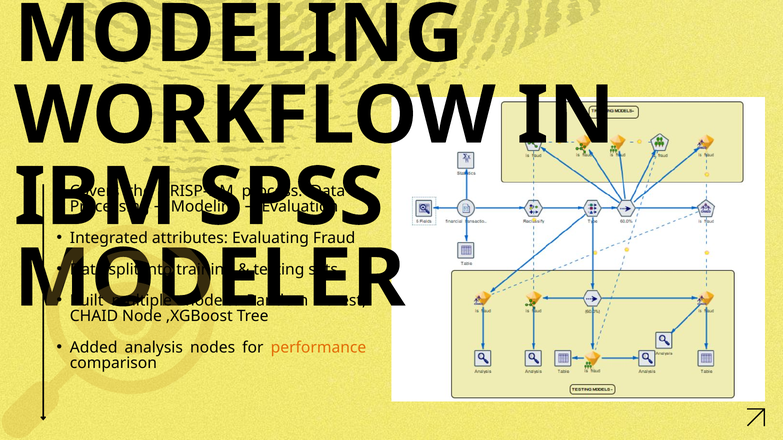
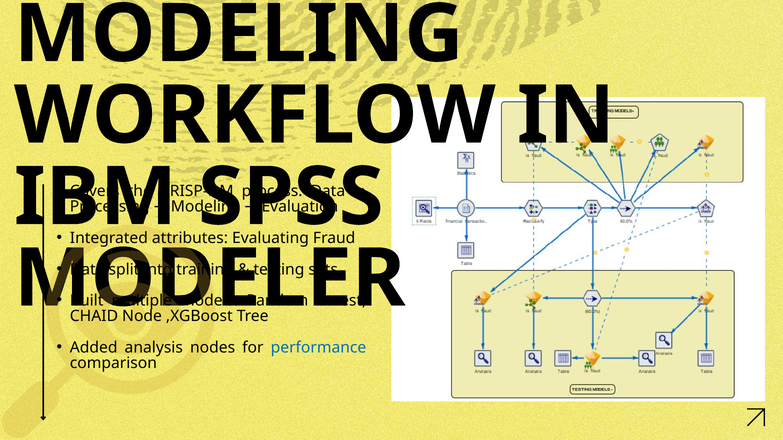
performance colour: orange -> blue
